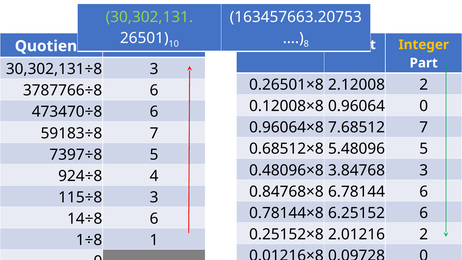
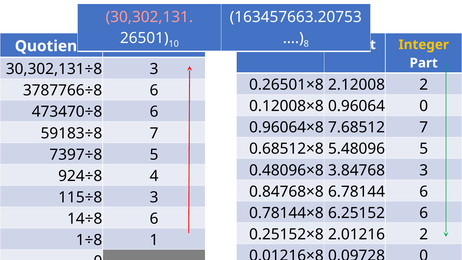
30,302,131 colour: light green -> pink
